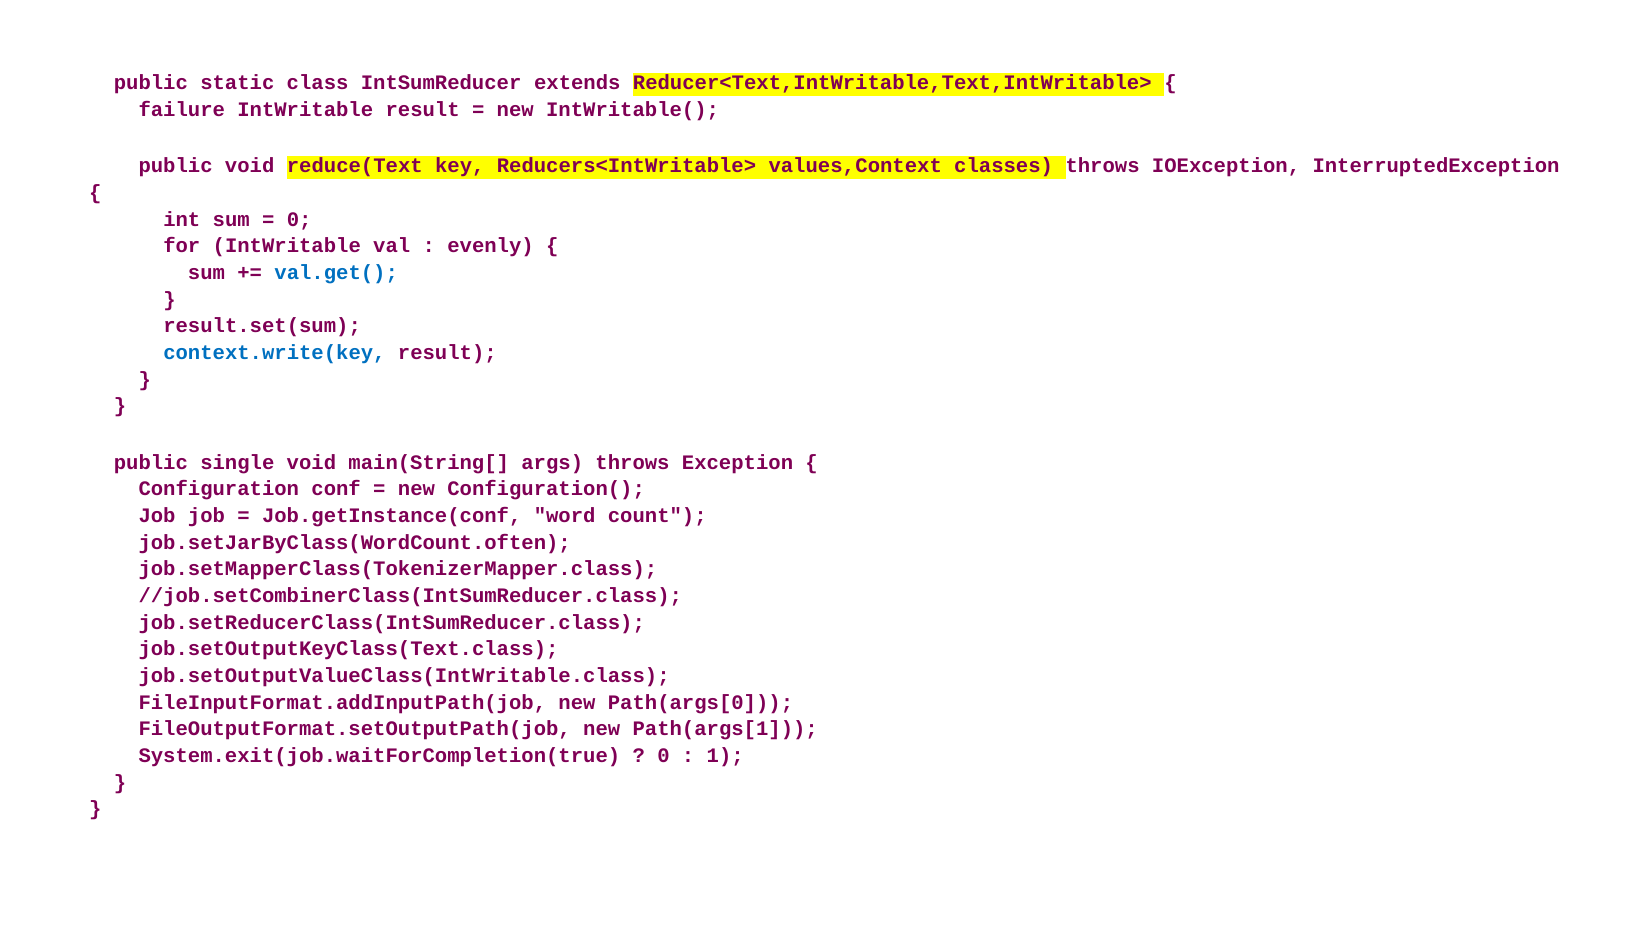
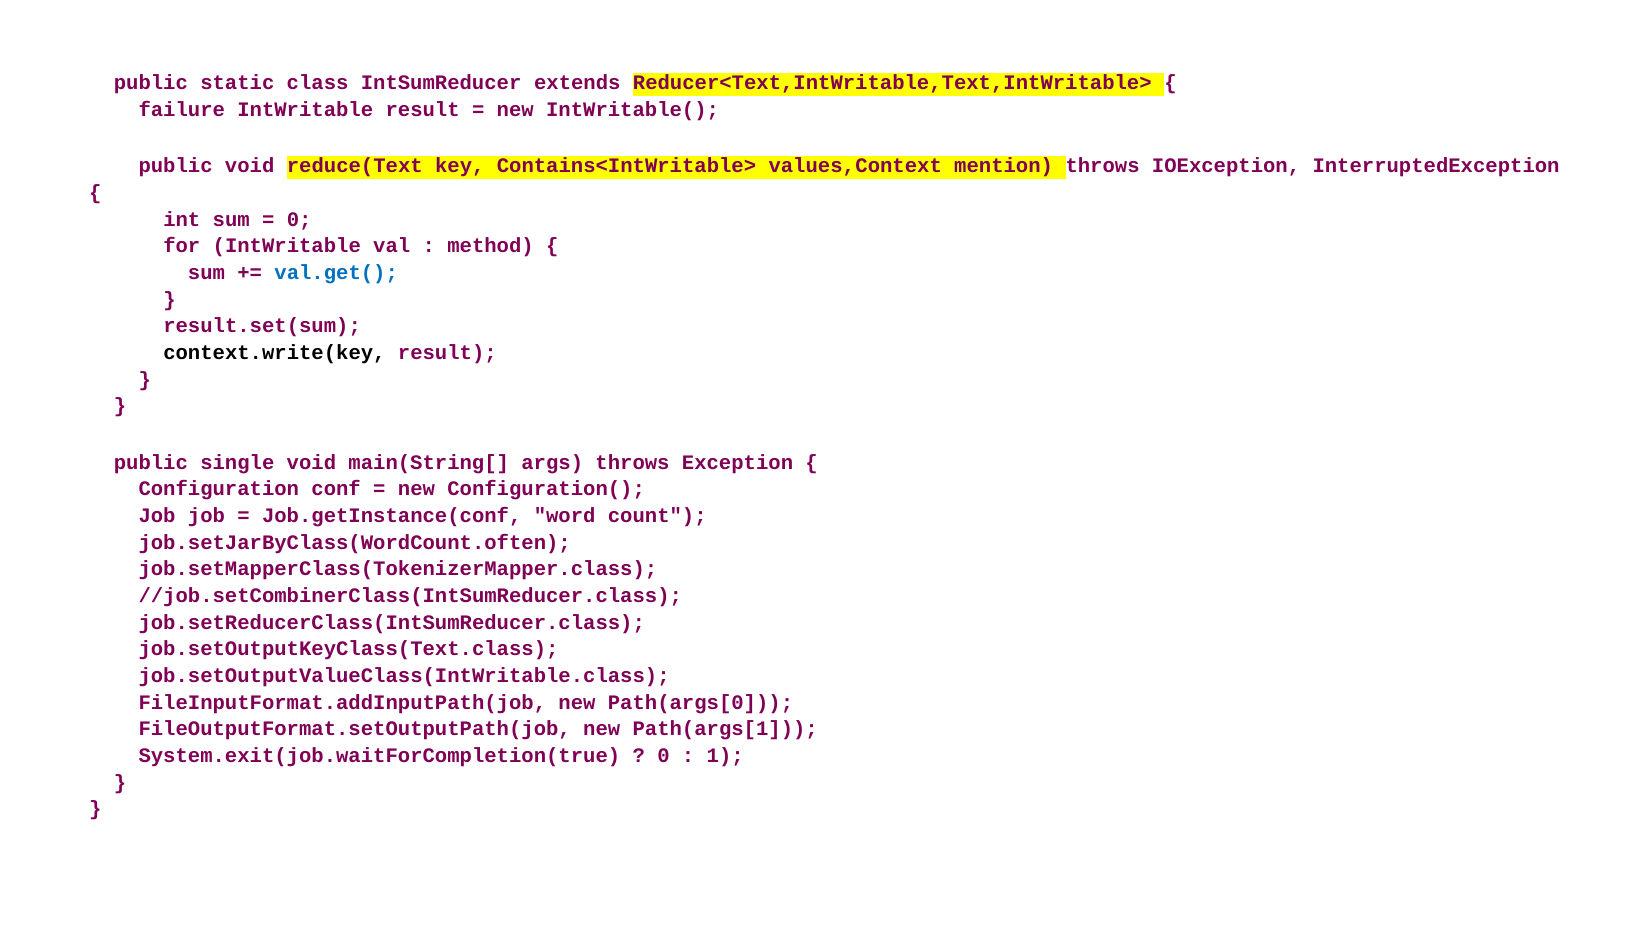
Reducers<IntWritable>: Reducers<IntWritable> -> Contains<IntWritable>
classes: classes -> mention
evenly: evenly -> method
context.write(key colour: blue -> black
